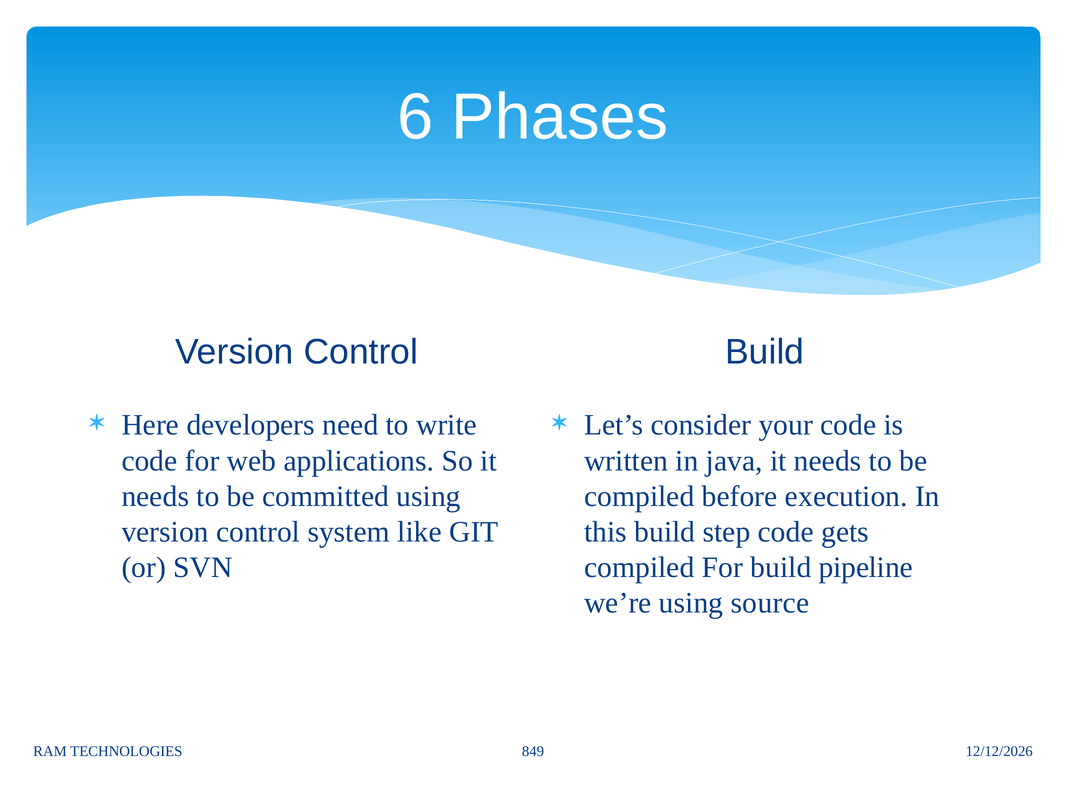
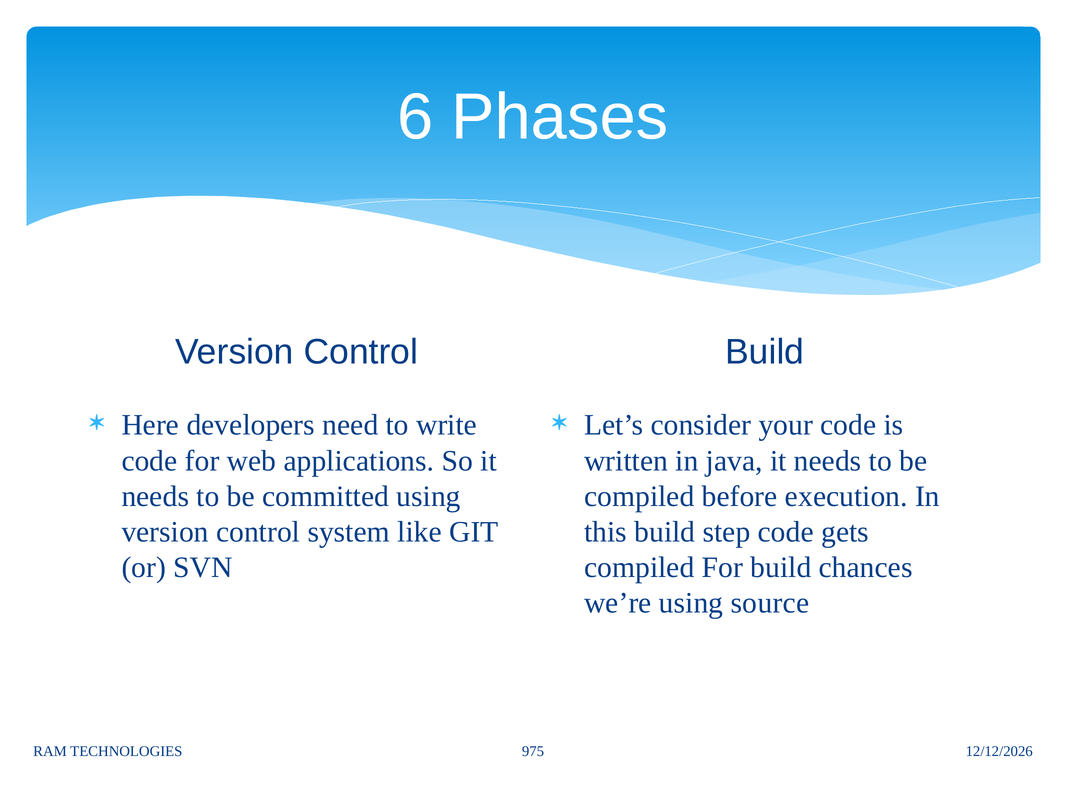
pipeline: pipeline -> chances
849: 849 -> 975
